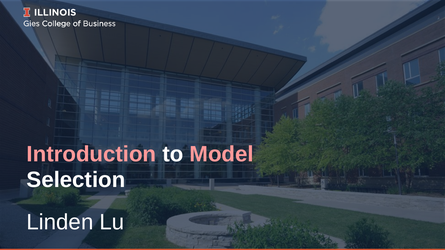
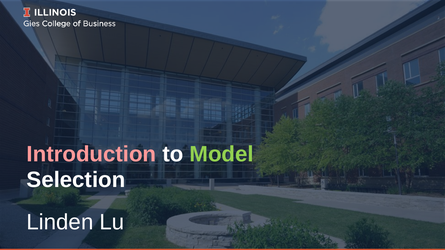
Model colour: pink -> light green
